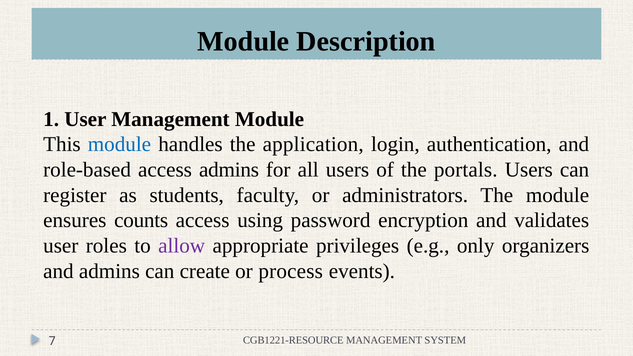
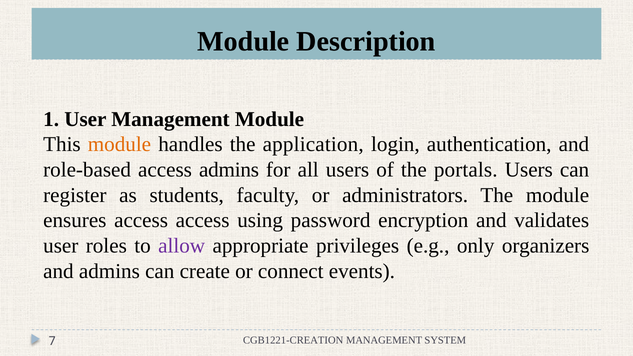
module at (119, 145) colour: blue -> orange
ensures counts: counts -> access
process: process -> connect
CGB1221-RESOURCE: CGB1221-RESOURCE -> CGB1221-CREATION
